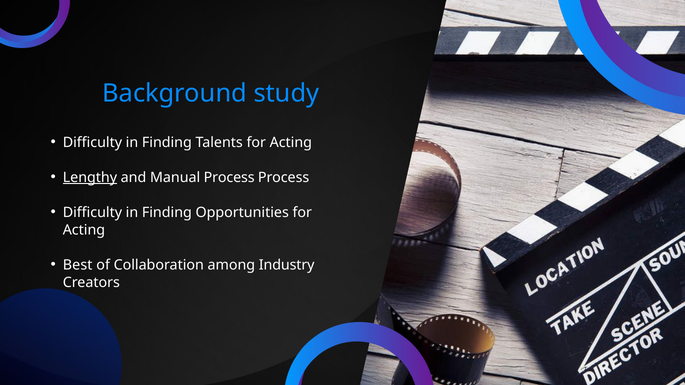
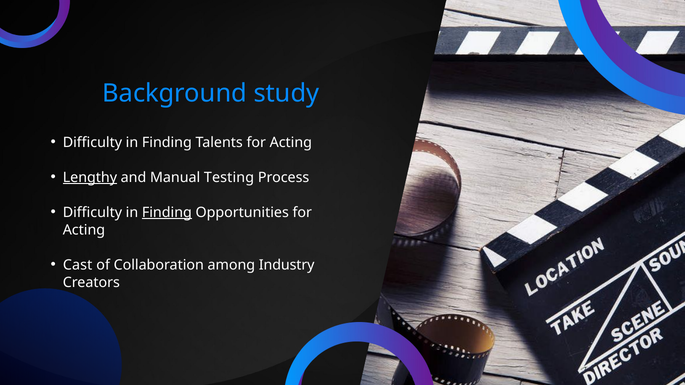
Manual Process: Process -> Testing
Finding at (167, 213) underline: none -> present
Best: Best -> Cast
